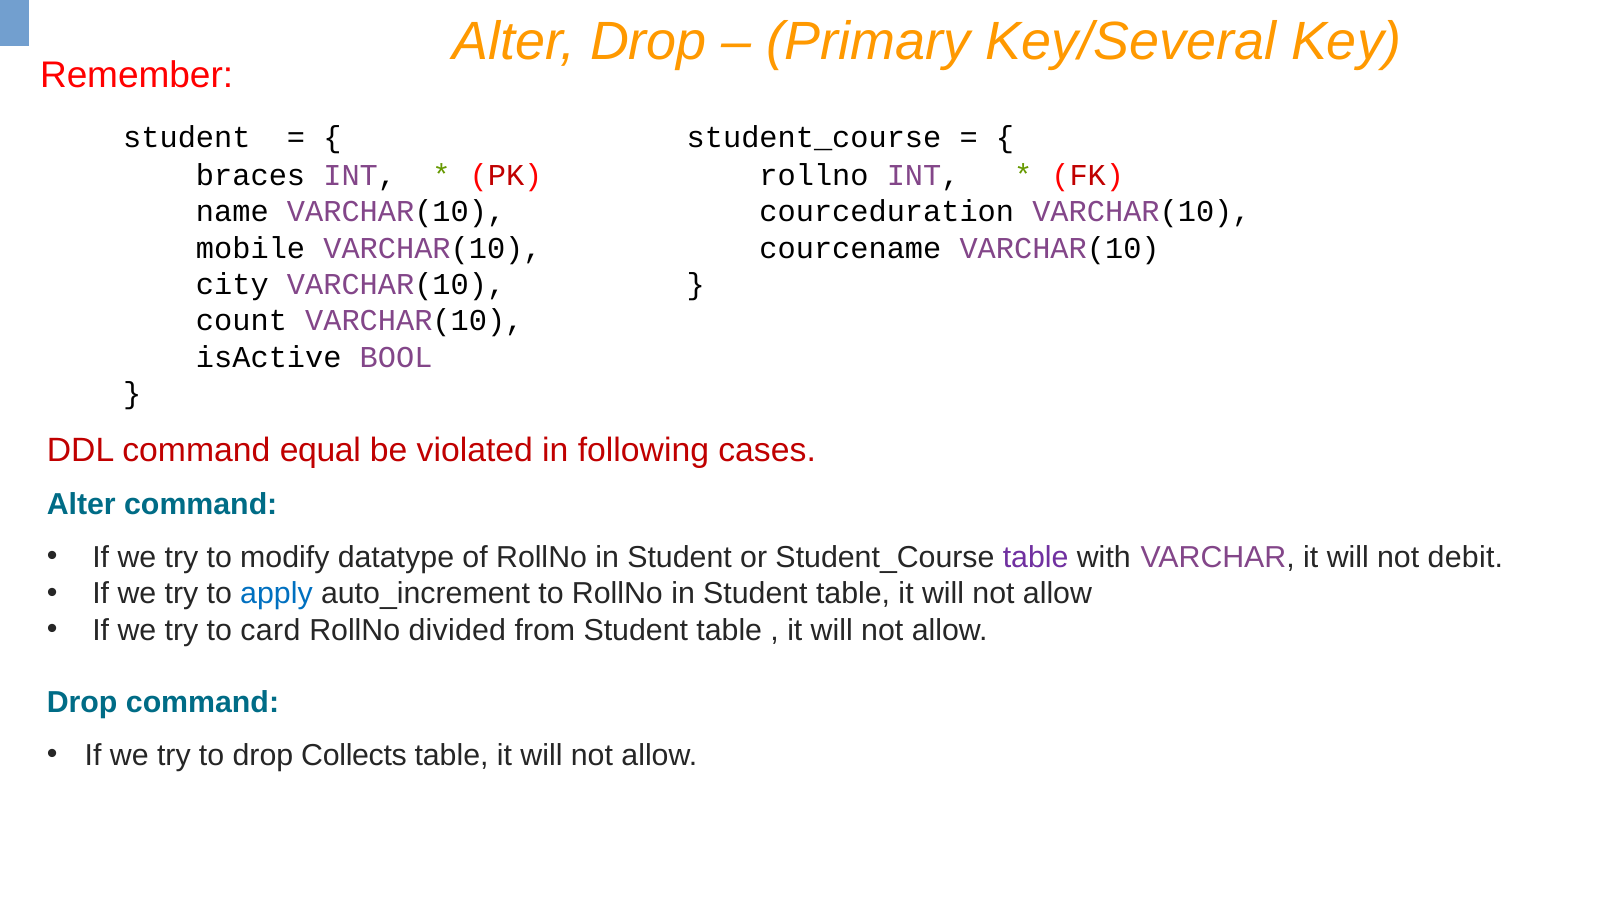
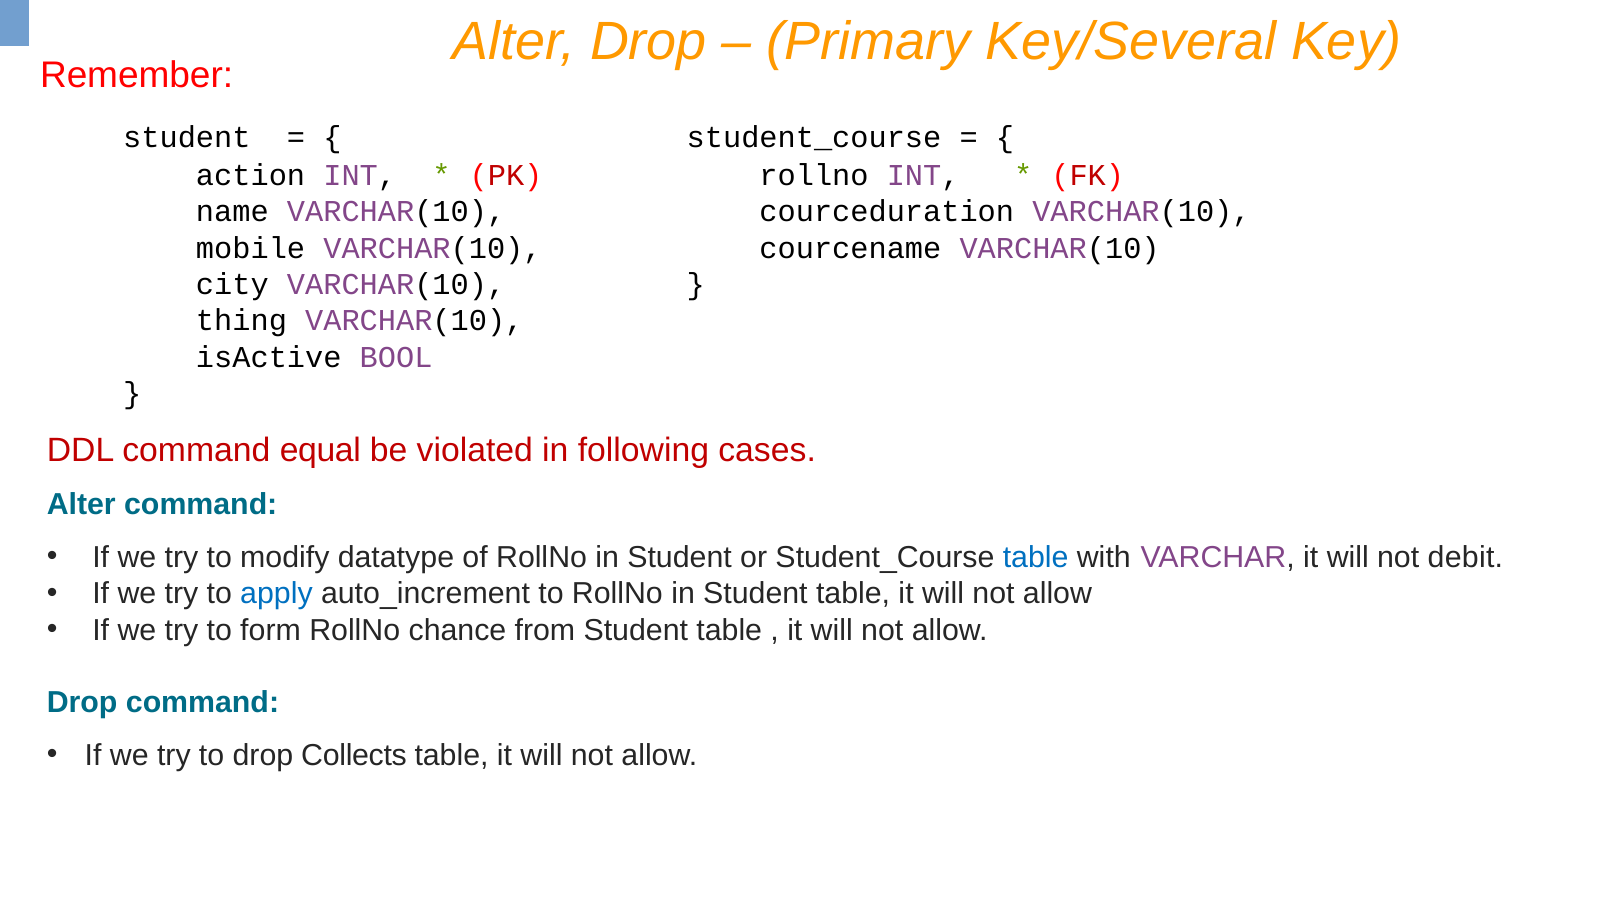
braces: braces -> action
count: count -> thing
table at (1036, 558) colour: purple -> blue
card: card -> form
divided: divided -> chance
